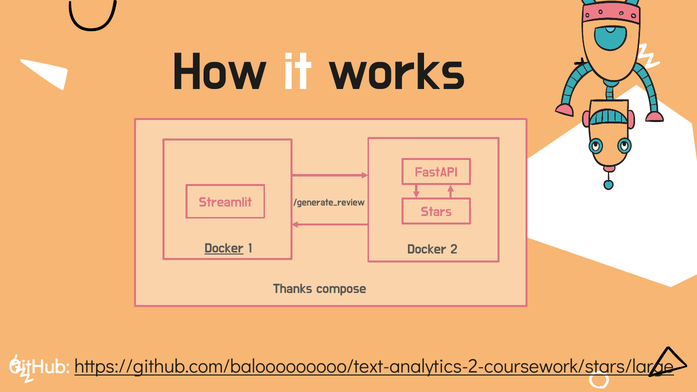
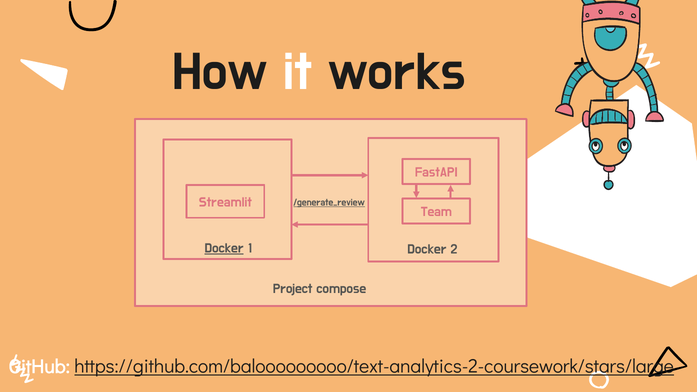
/generate_review underline: none -> present
Stars: Stars -> Team
Thanks: Thanks -> Project
